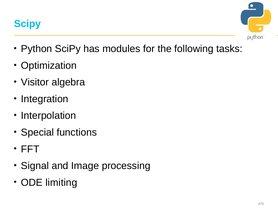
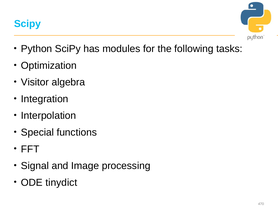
limiting: limiting -> tinydict
